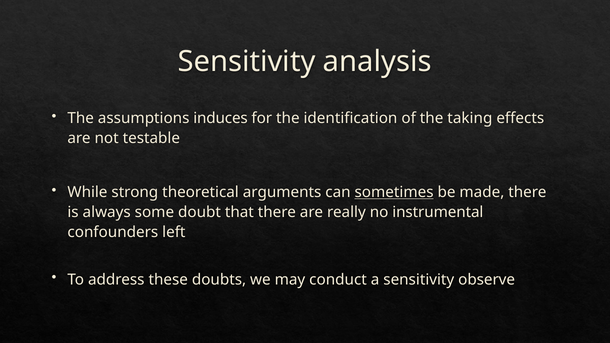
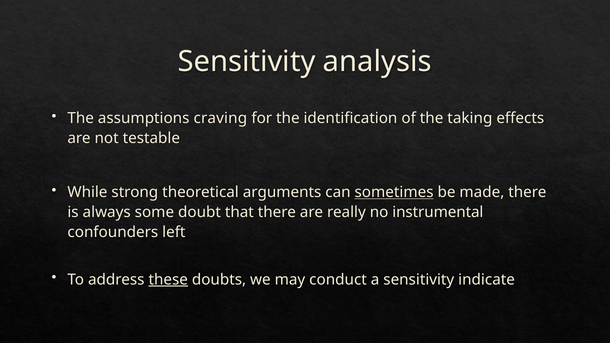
induces: induces -> craving
these underline: none -> present
observe: observe -> indicate
